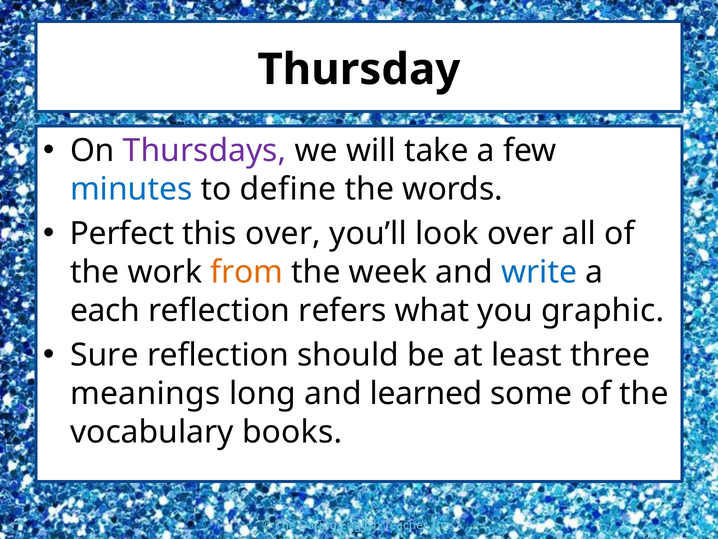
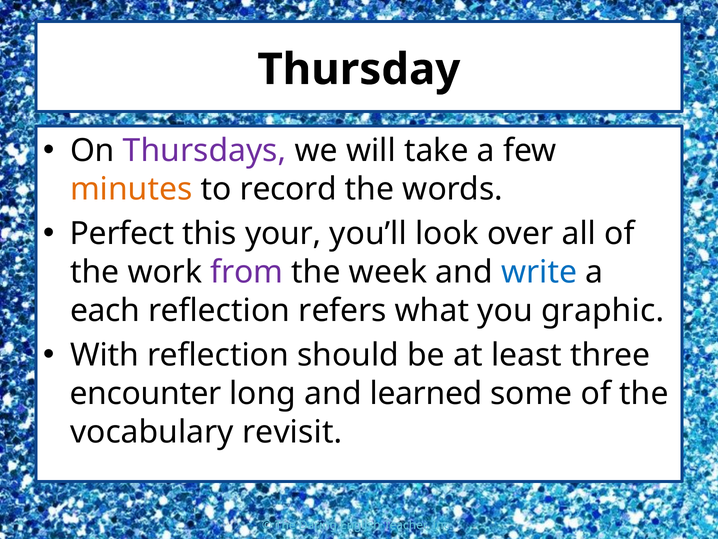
minutes colour: blue -> orange
define: define -> record
this over: over -> your
from colour: orange -> purple
Sure: Sure -> With
meanings: meanings -> encounter
books: books -> revisit
